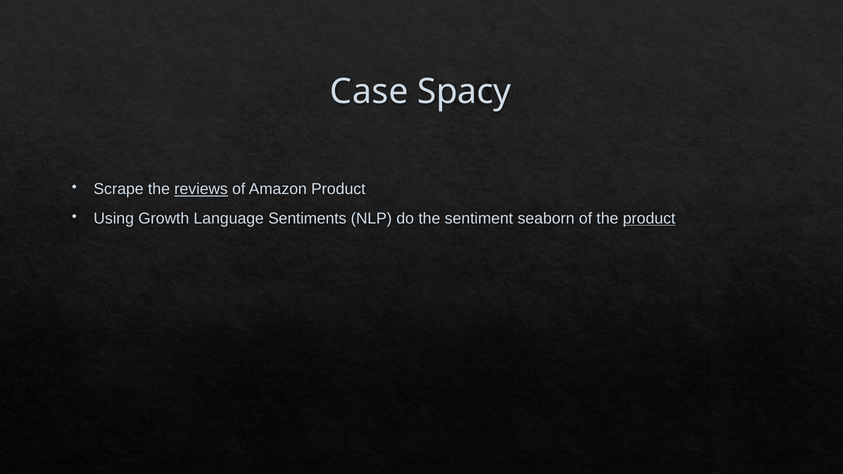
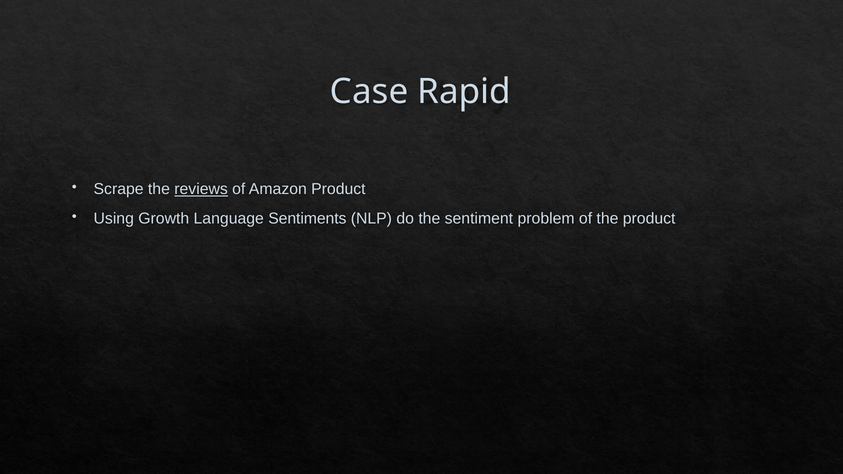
Spacy: Spacy -> Rapid
seaborn: seaborn -> problem
product at (649, 219) underline: present -> none
